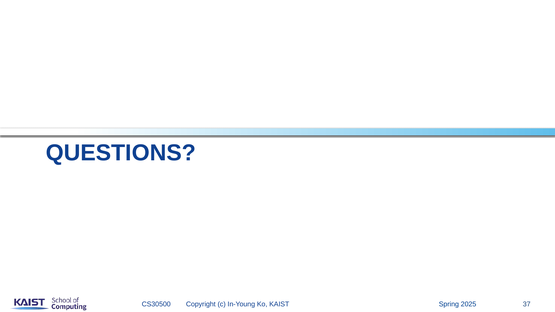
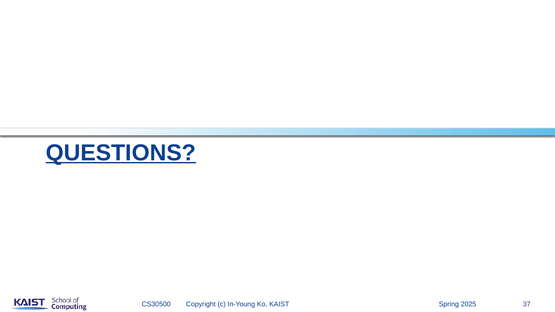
QUESTIONS underline: none -> present
